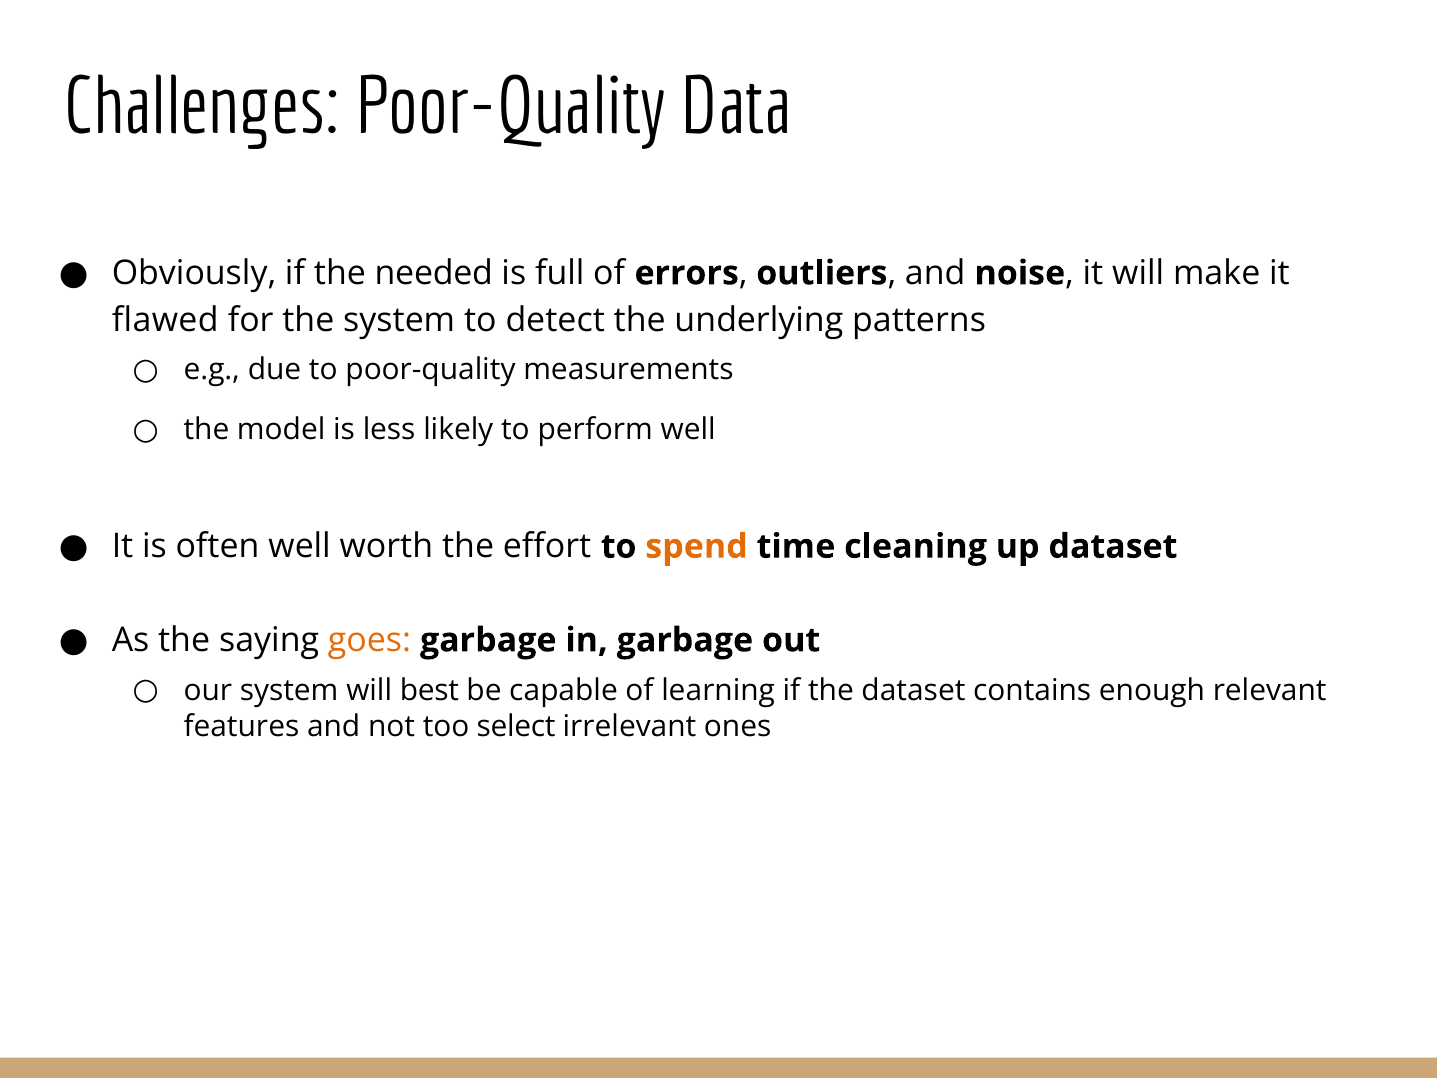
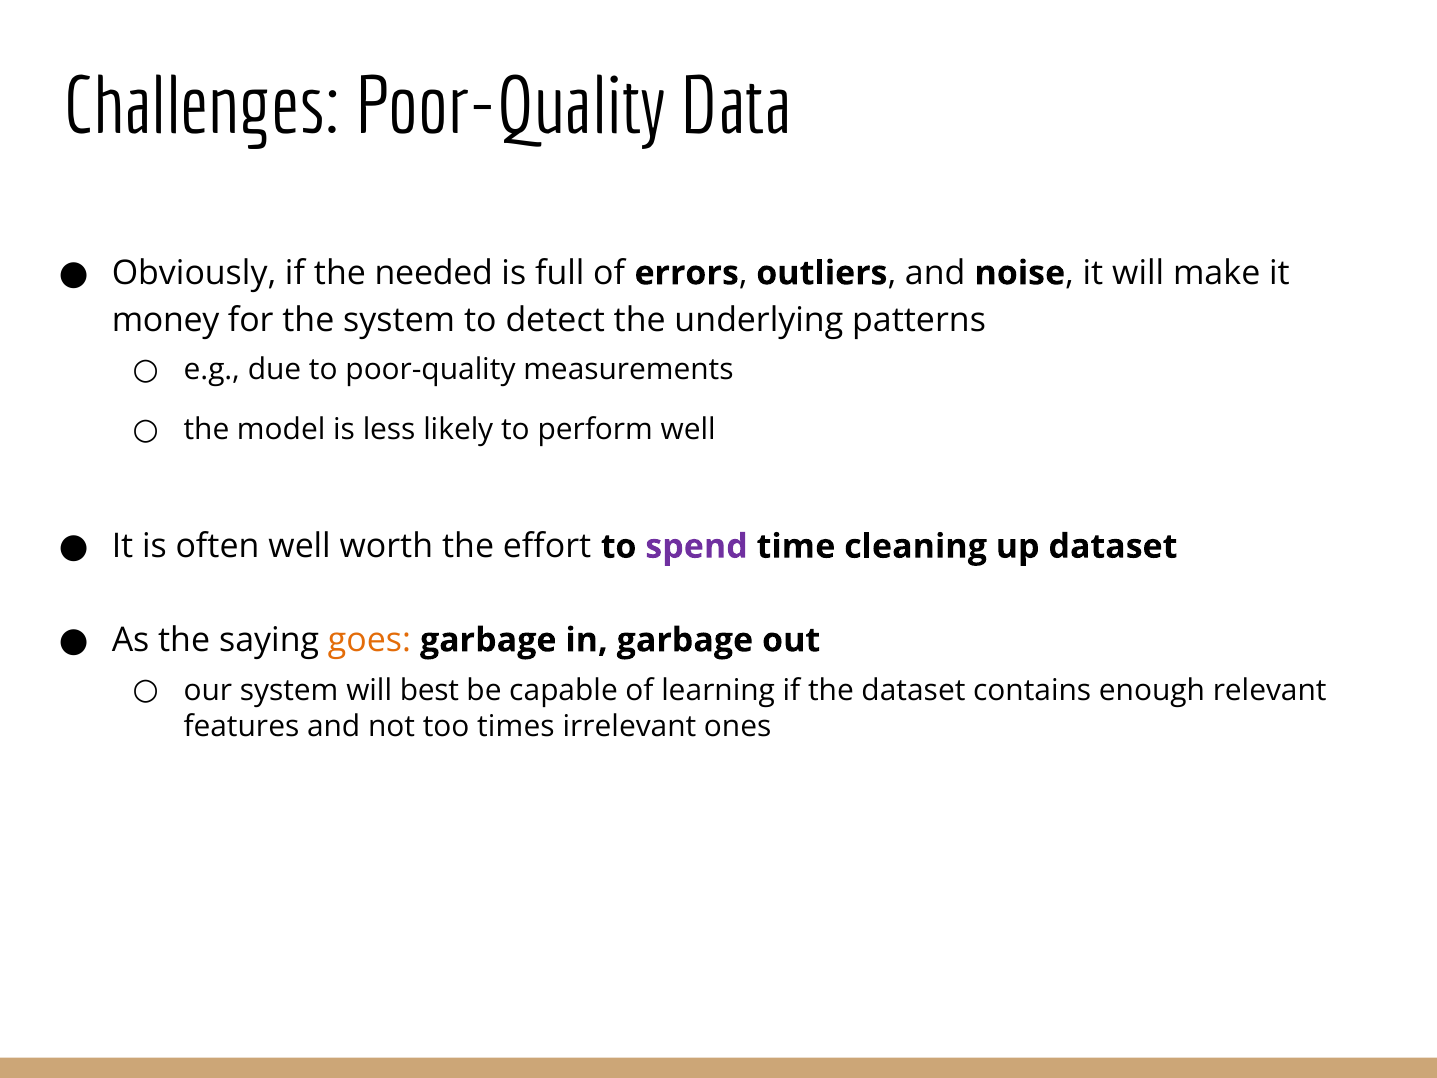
flawed: flawed -> money
spend colour: orange -> purple
select: select -> times
